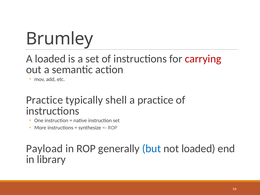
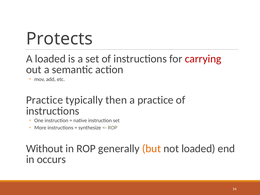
Brumley: Brumley -> Protects
shell: shell -> then
Payload: Payload -> Without
but colour: blue -> orange
library: library -> occurs
